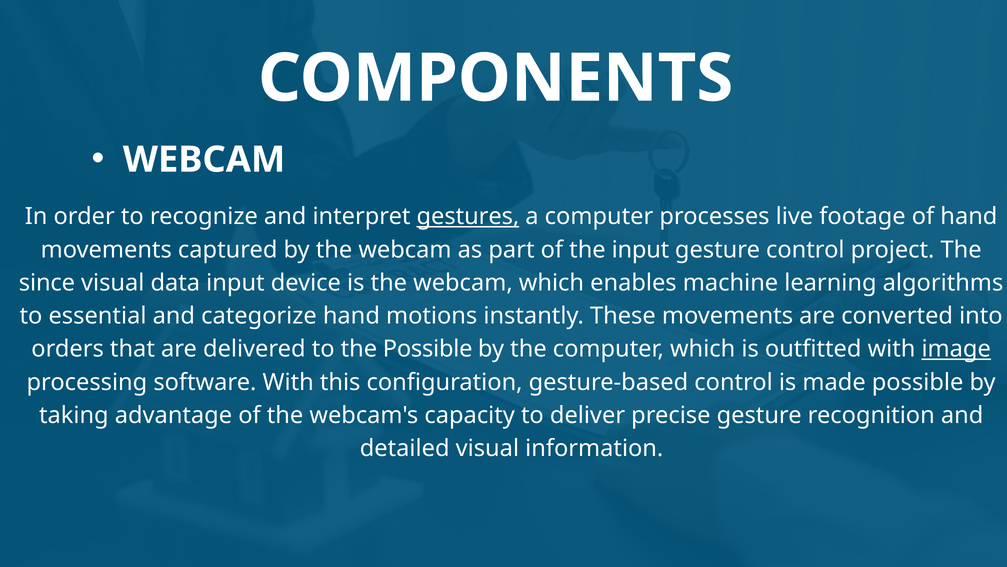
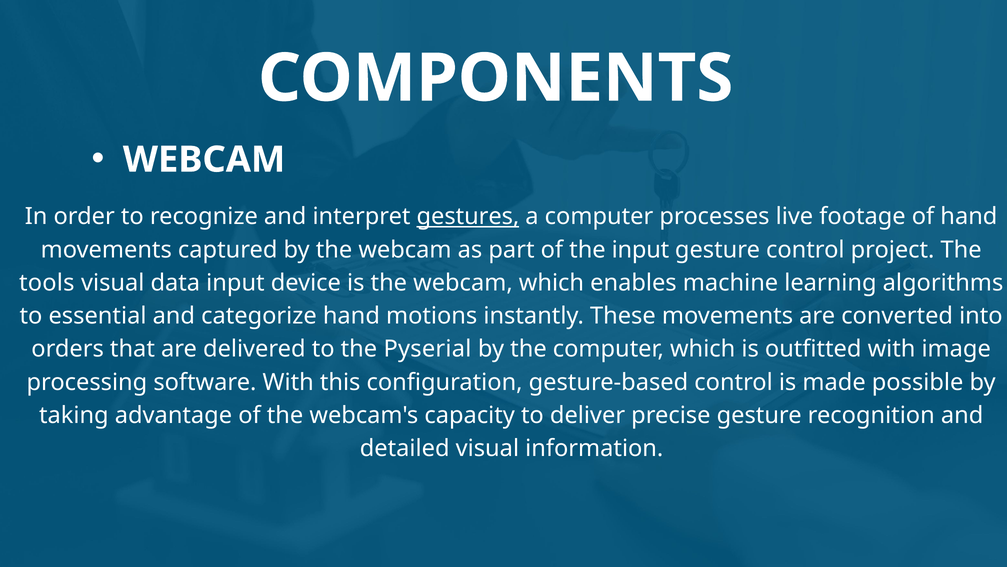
since: since -> tools
the Possible: Possible -> Pyserial
image underline: present -> none
